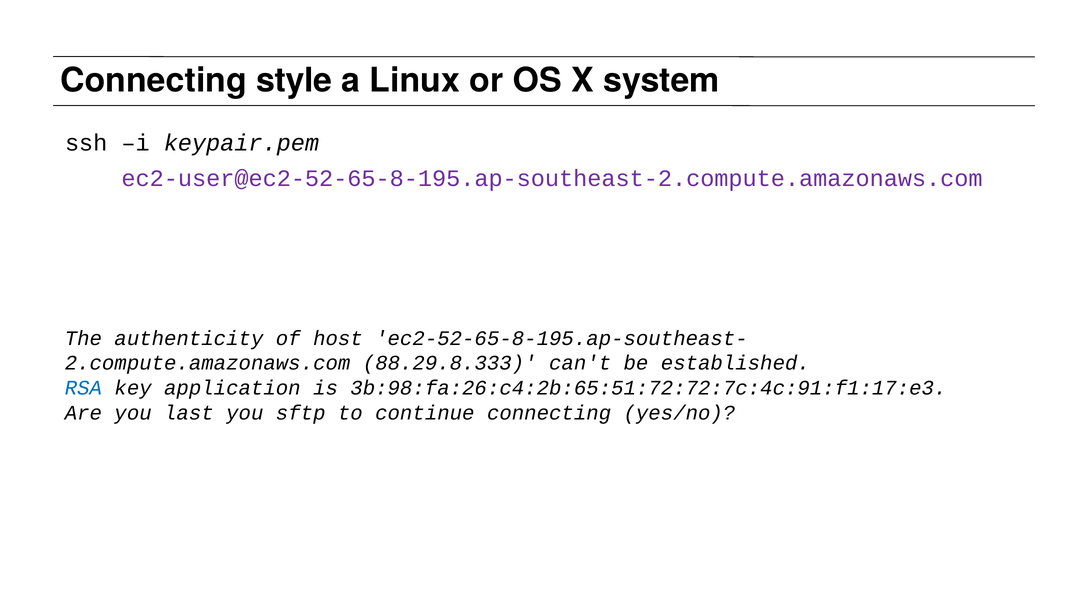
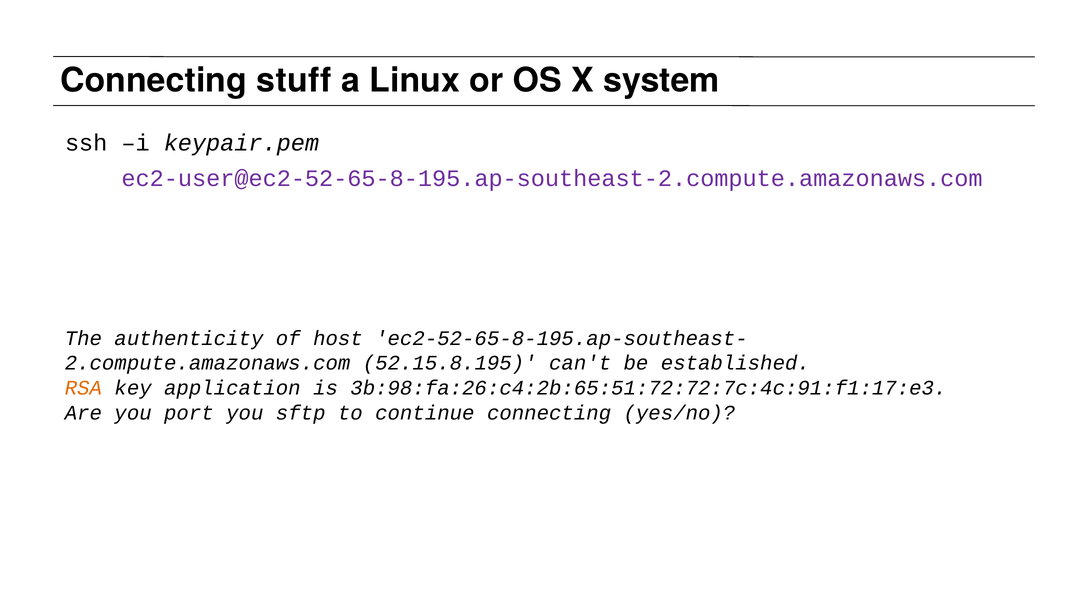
style: style -> stuff
88.29.8.333: 88.29.8.333 -> 52.15.8.195
RSA colour: blue -> orange
last: last -> port
